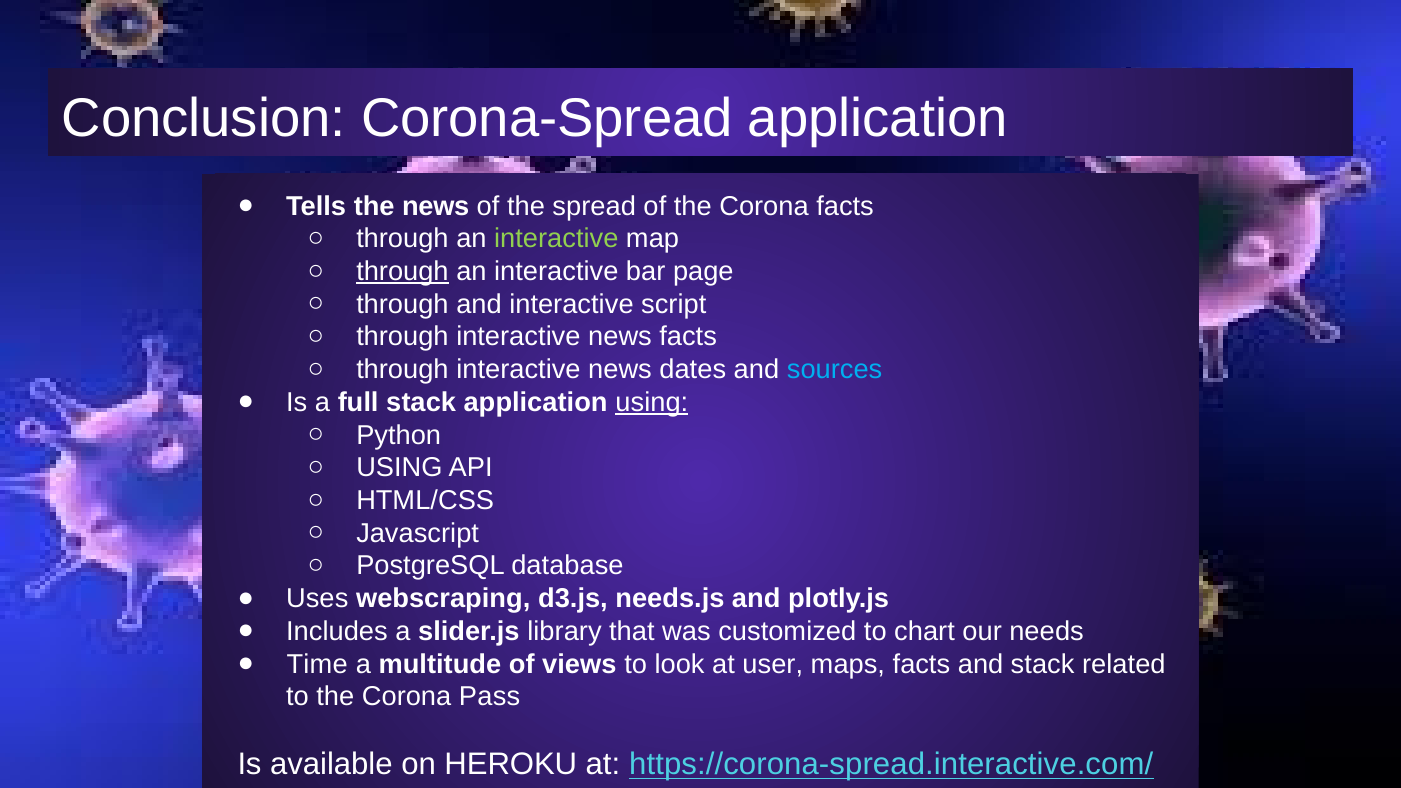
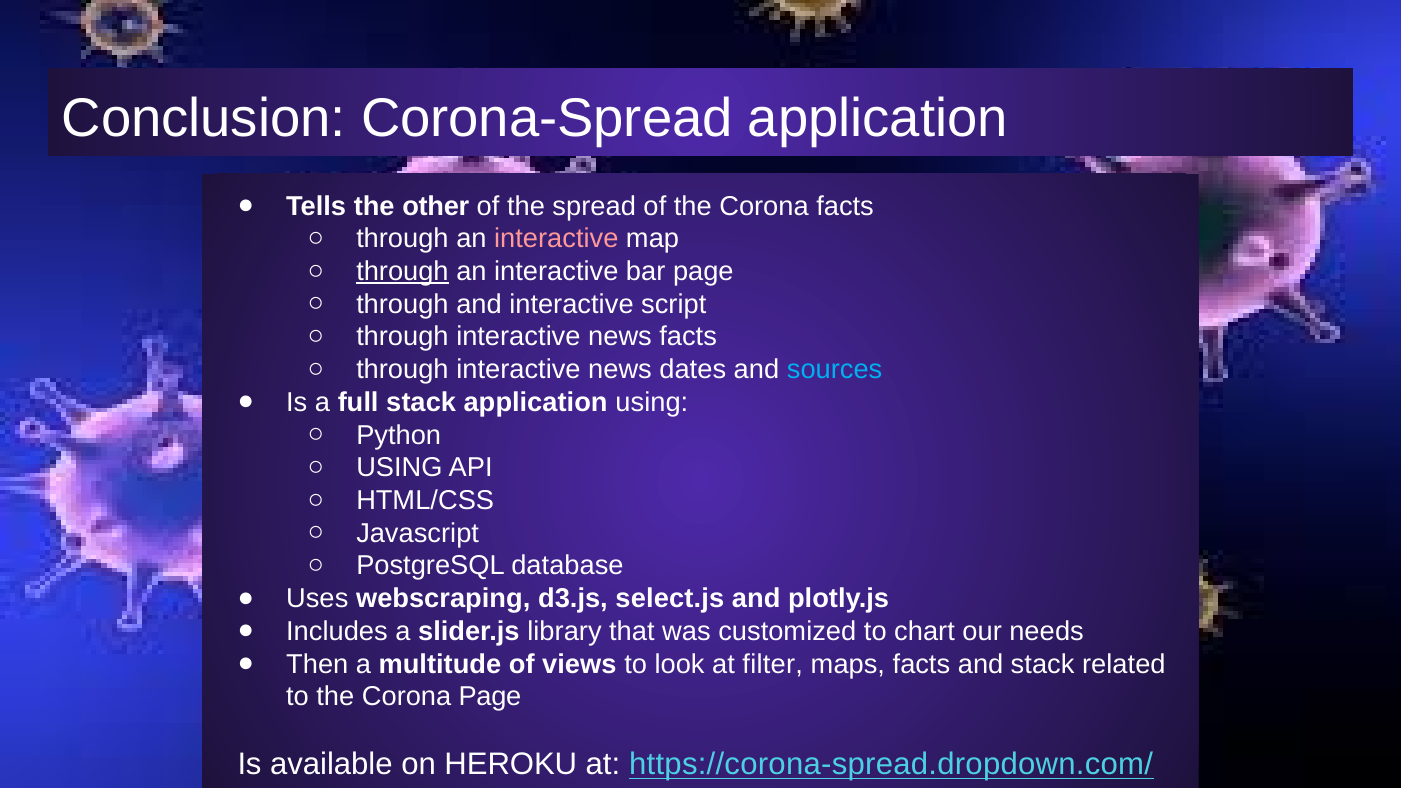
the news: news -> other
interactive at (556, 239) colour: light green -> pink
using at (652, 402) underline: present -> none
needs.js: needs.js -> select.js
Time: Time -> Then
user: user -> filter
Corona Pass: Pass -> Page
https://corona-spread.interactive.com/: https://corona-spread.interactive.com/ -> https://corona-spread.dropdown.com/
